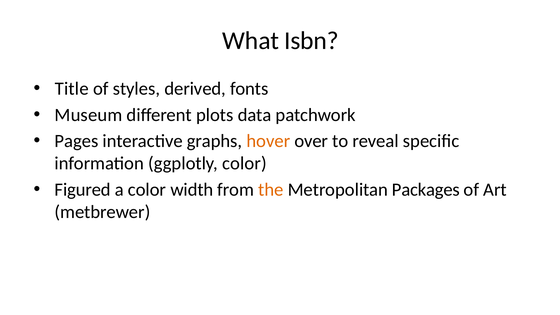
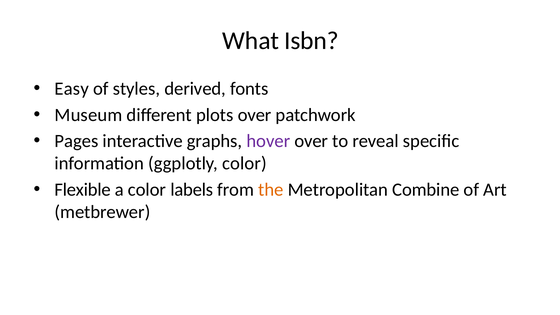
Title: Title -> Easy
plots data: data -> over
hover colour: orange -> purple
Figured: Figured -> Flexible
width: width -> labels
Packages: Packages -> Combine
